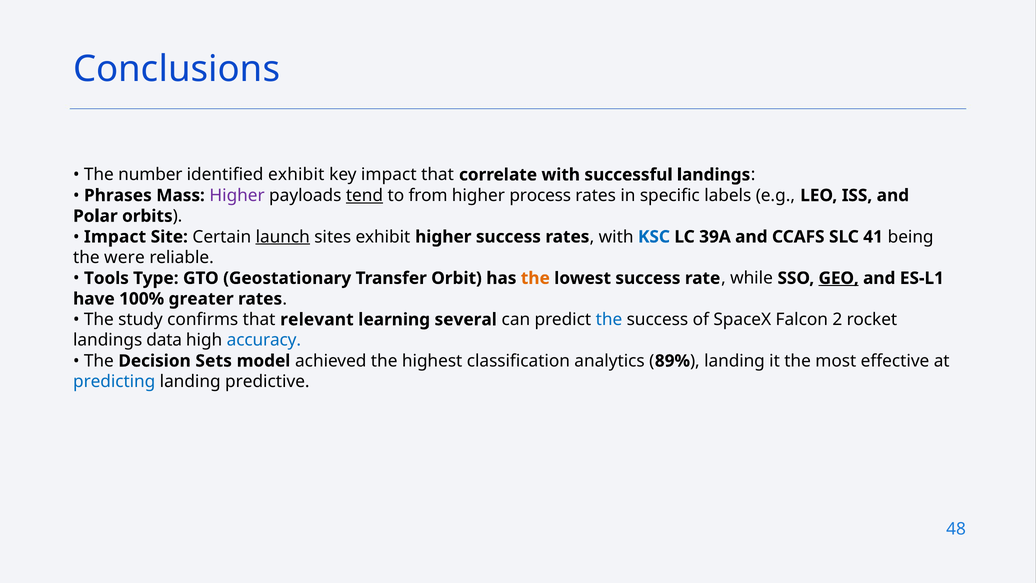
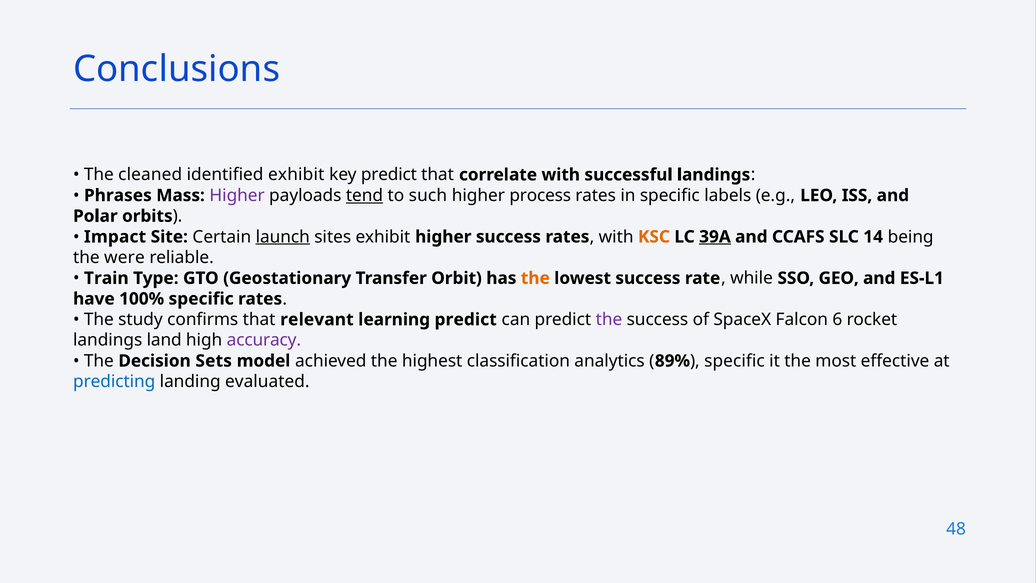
number: number -> cleaned
key impact: impact -> predict
from: from -> such
KSC colour: blue -> orange
39A underline: none -> present
41: 41 -> 14
Tools: Tools -> Train
GEO underline: present -> none
100% greater: greater -> specific
learning several: several -> predict
the at (609, 319) colour: blue -> purple
2: 2 -> 6
data: data -> land
accuracy colour: blue -> purple
89% landing: landing -> specific
predictive: predictive -> evaluated
